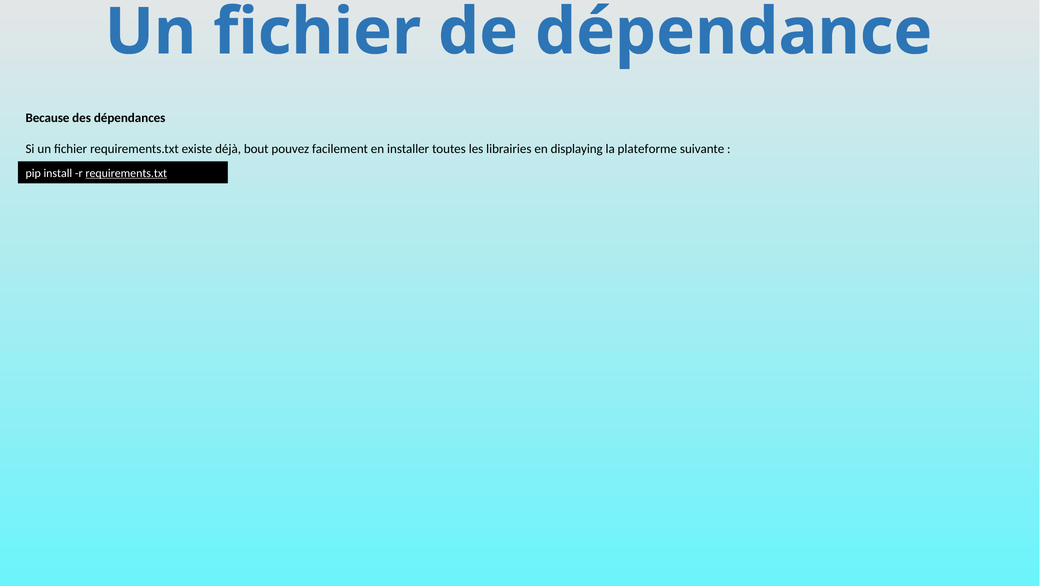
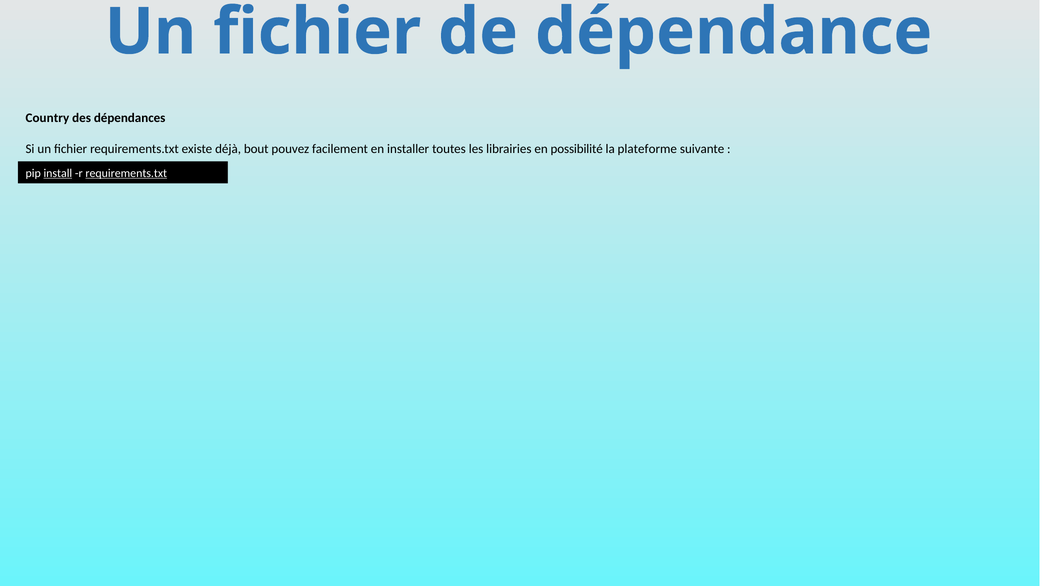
Because: Because -> Country
displaying: displaying -> possibilité
install underline: none -> present
